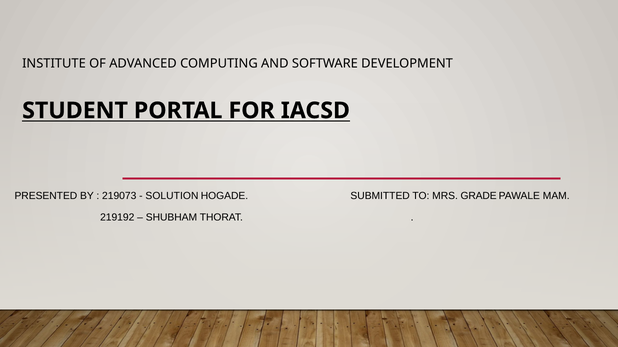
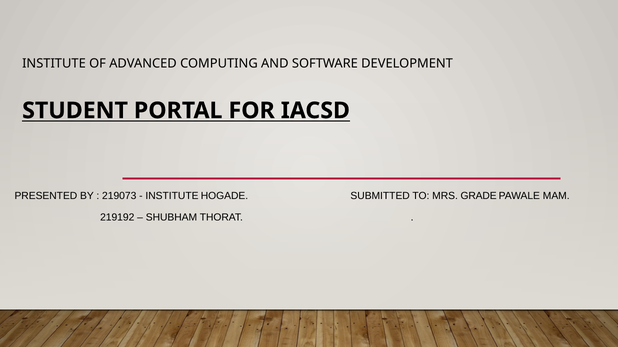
SOLUTION at (172, 196): SOLUTION -> INSTITUTE
